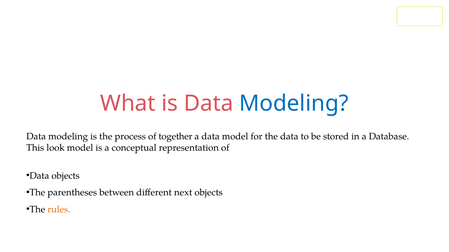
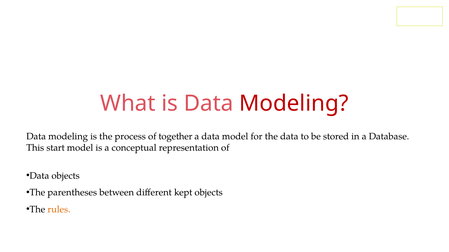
Modeling at (294, 104) colour: blue -> red
look: look -> start
next: next -> kept
